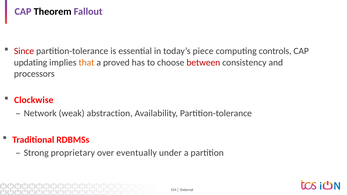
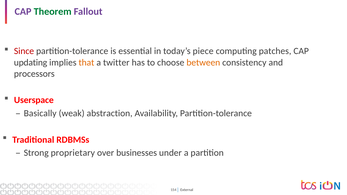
Theorem at (53, 12) colour: black -> green
controls: controls -> patches
proved: proved -> twitter
between colour: red -> orange
Clockwise: Clockwise -> Userspace
Network: Network -> Basically
eventually: eventually -> businesses
